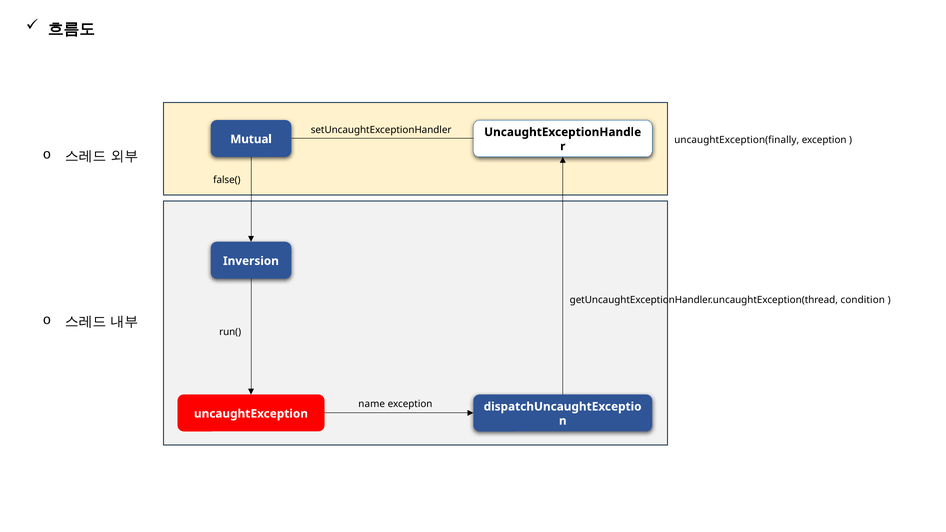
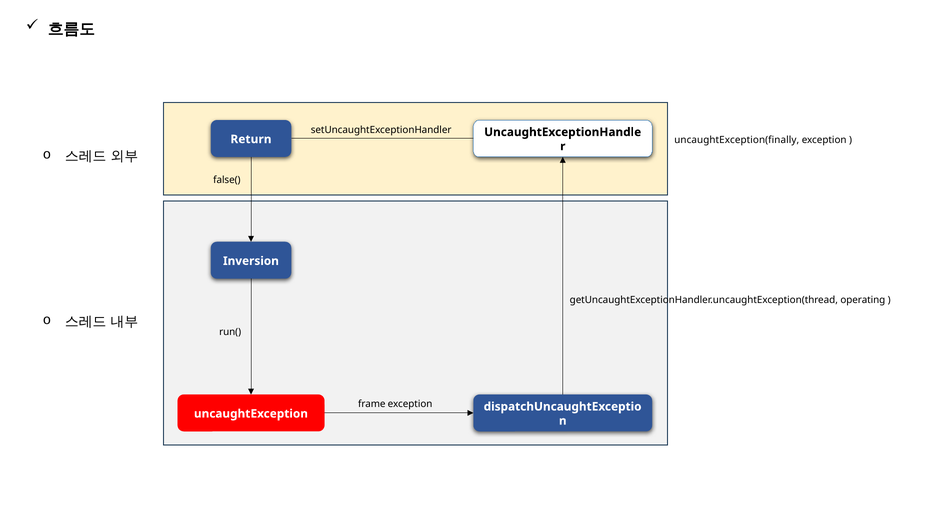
Mutual: Mutual -> Return
condition: condition -> operating
name: name -> frame
